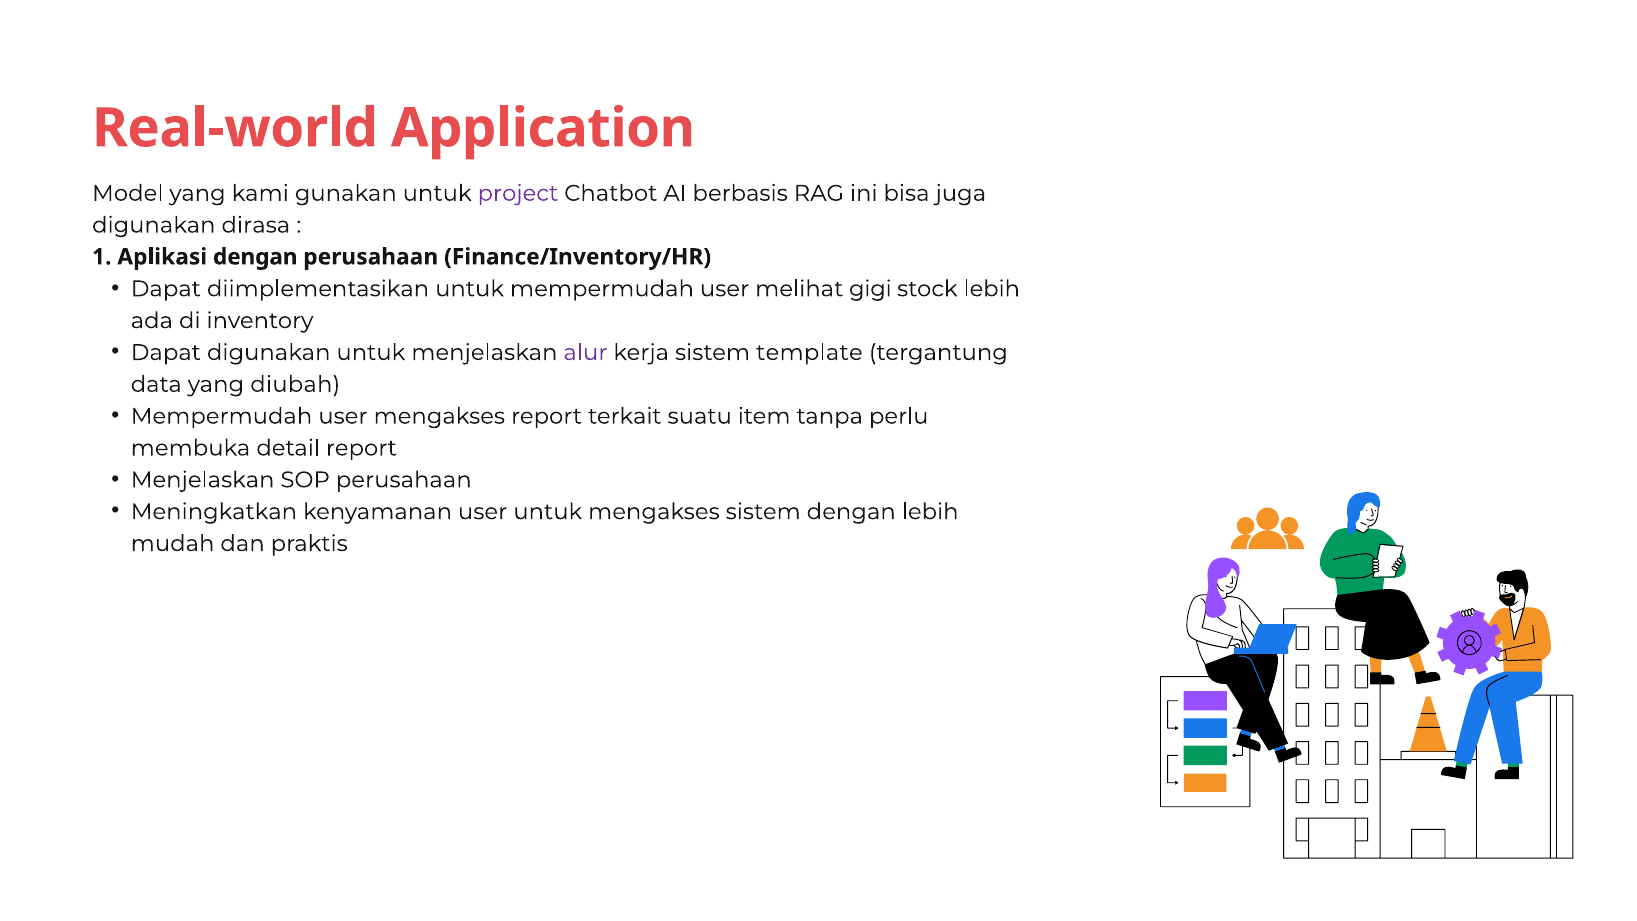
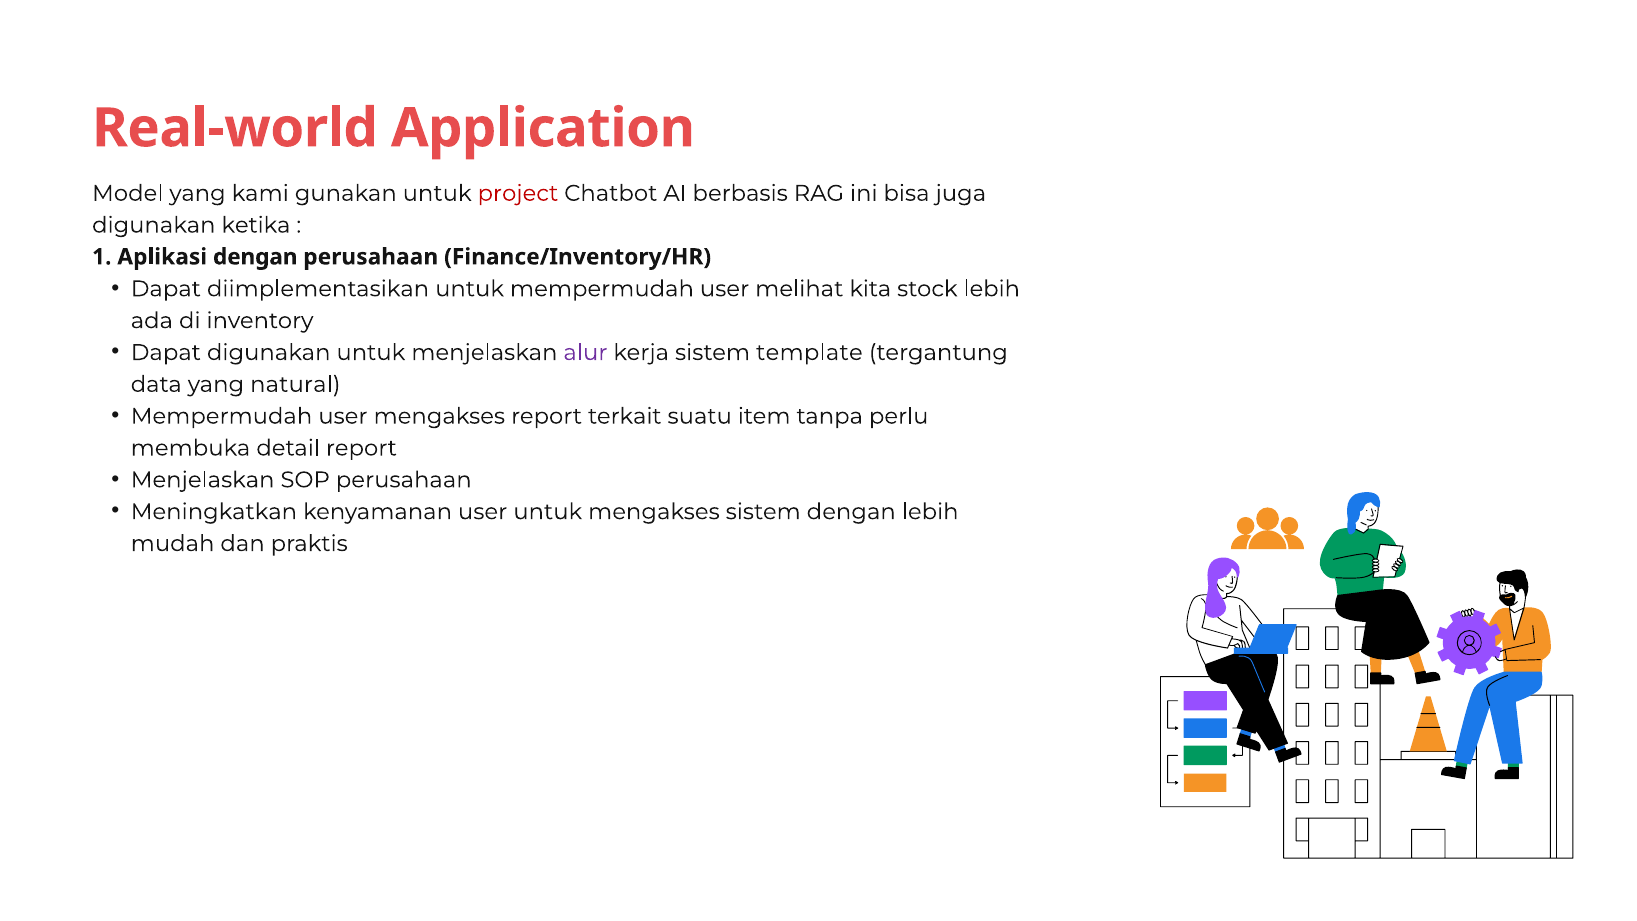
project colour: purple -> red
dirasa: dirasa -> ketika
gigi: gigi -> kita
diubah: diubah -> natural
